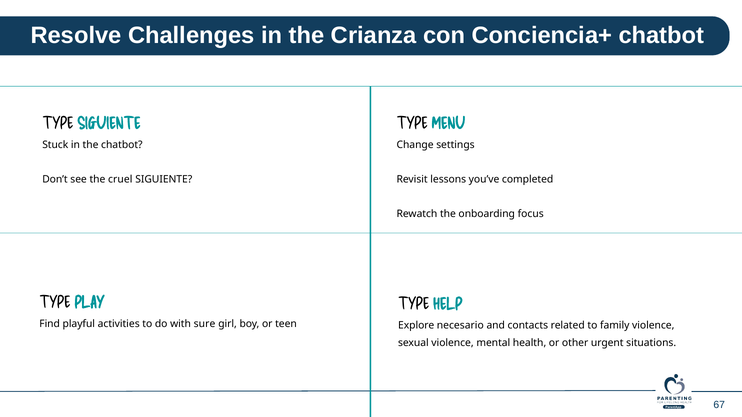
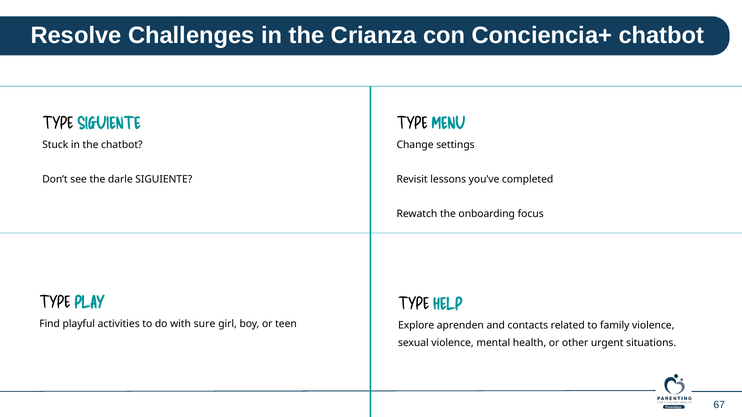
cruel: cruel -> darle
necesario: necesario -> aprenden
